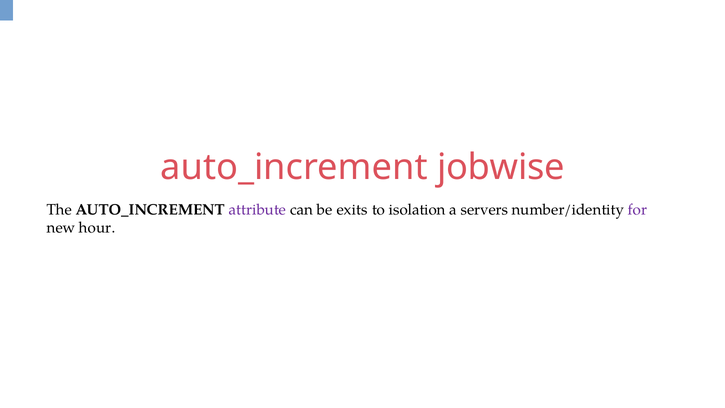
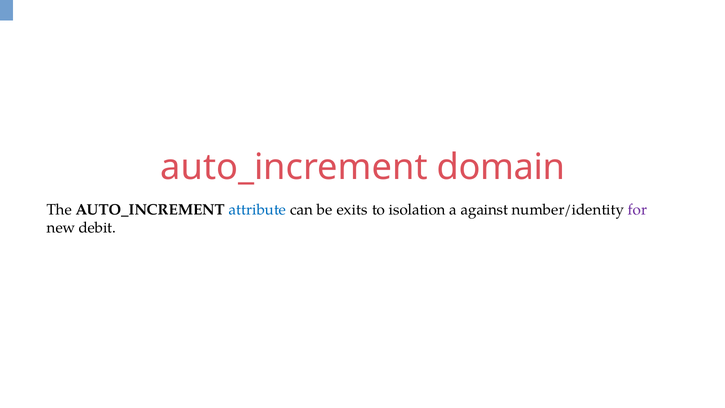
jobwise: jobwise -> domain
attribute colour: purple -> blue
servers: servers -> against
hour: hour -> debit
